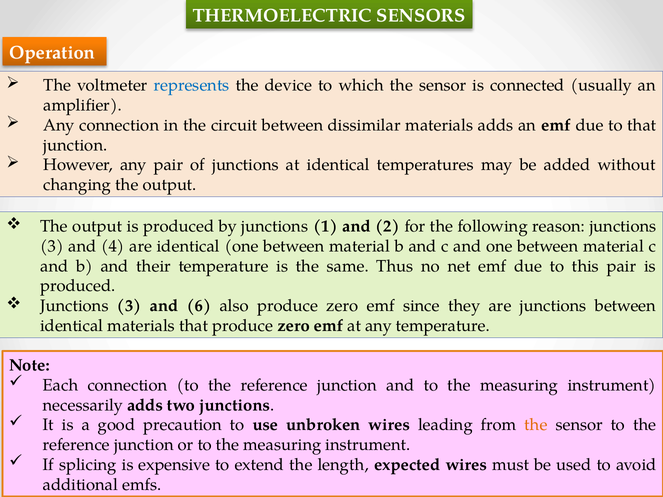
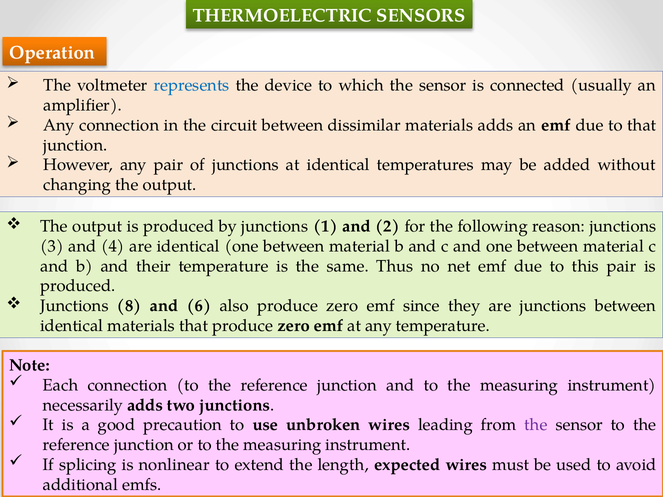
3 at (129, 306): 3 -> 8
the at (536, 425) colour: orange -> purple
expensive: expensive -> nonlinear
